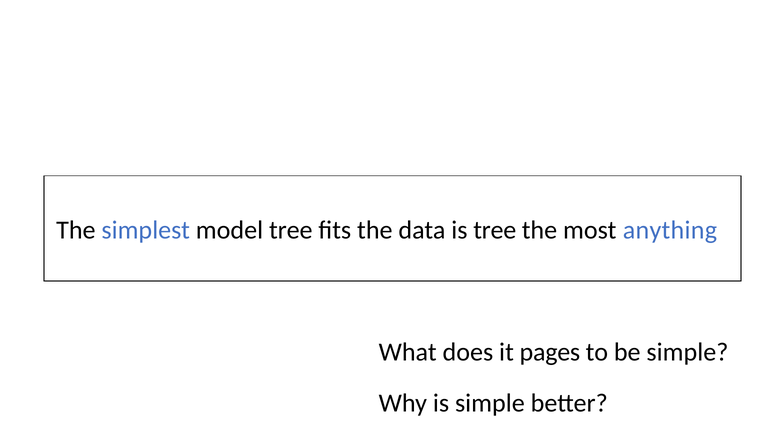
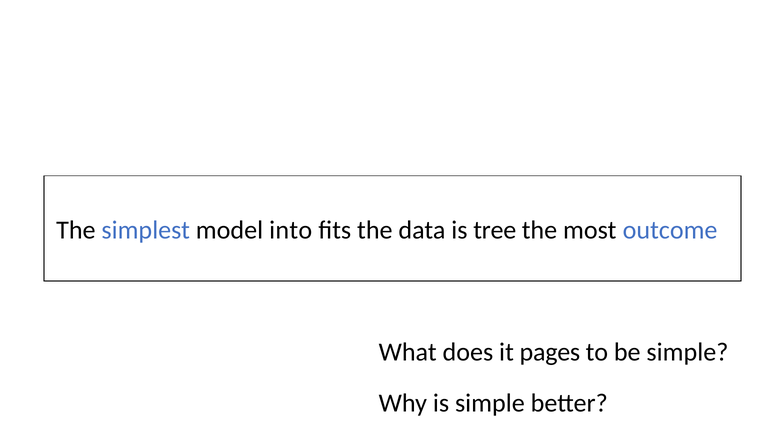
model tree: tree -> into
anything: anything -> outcome
